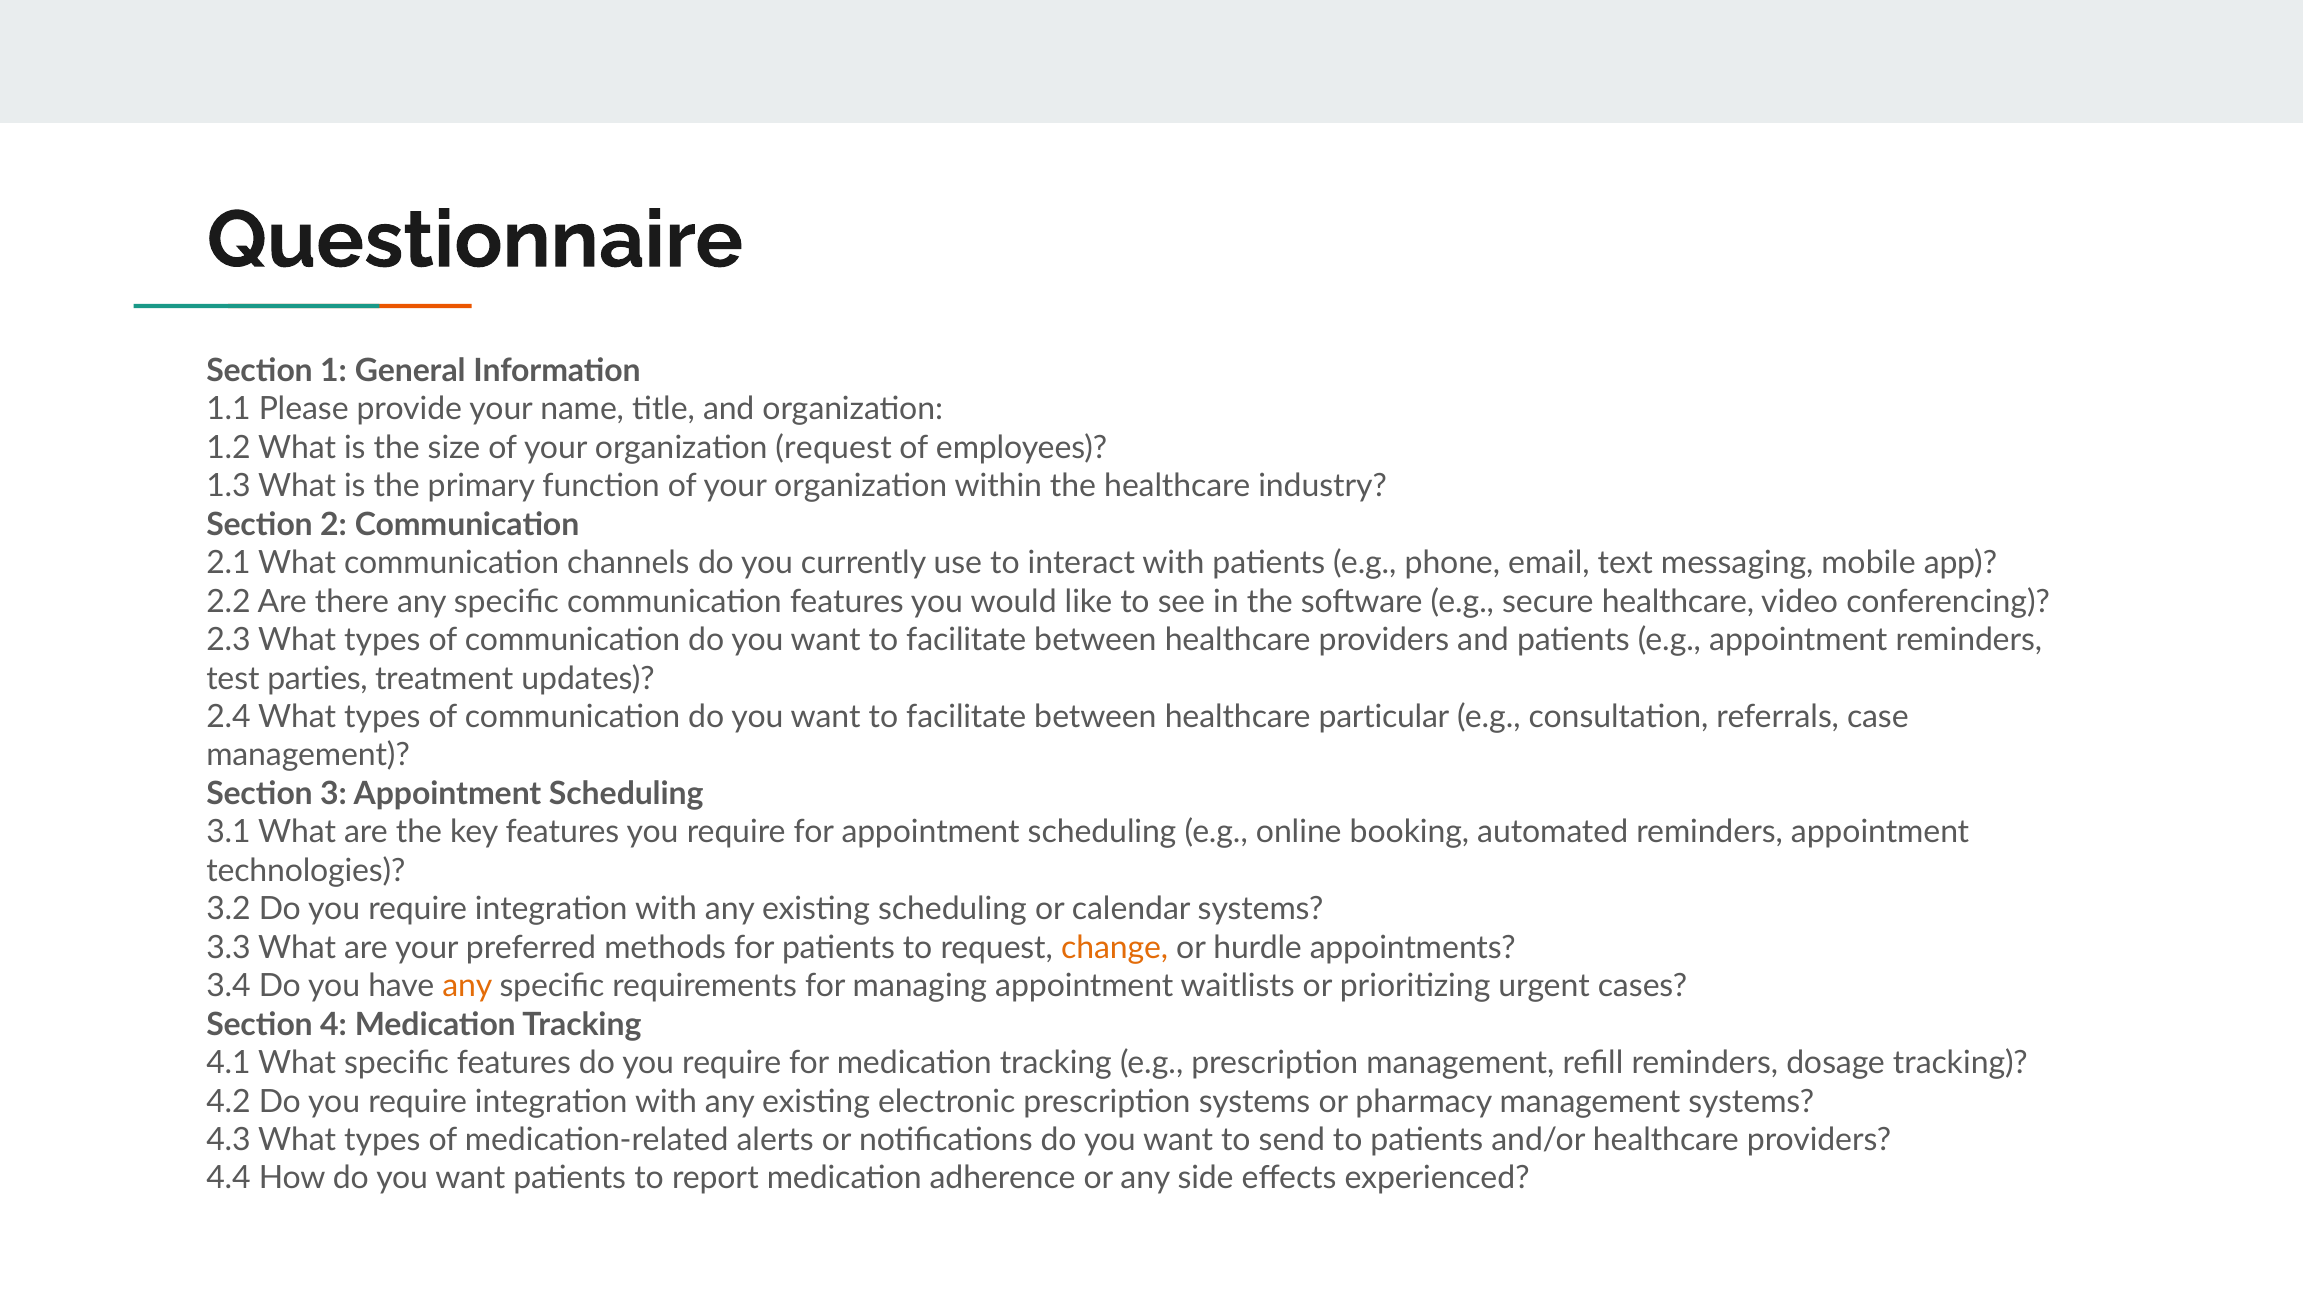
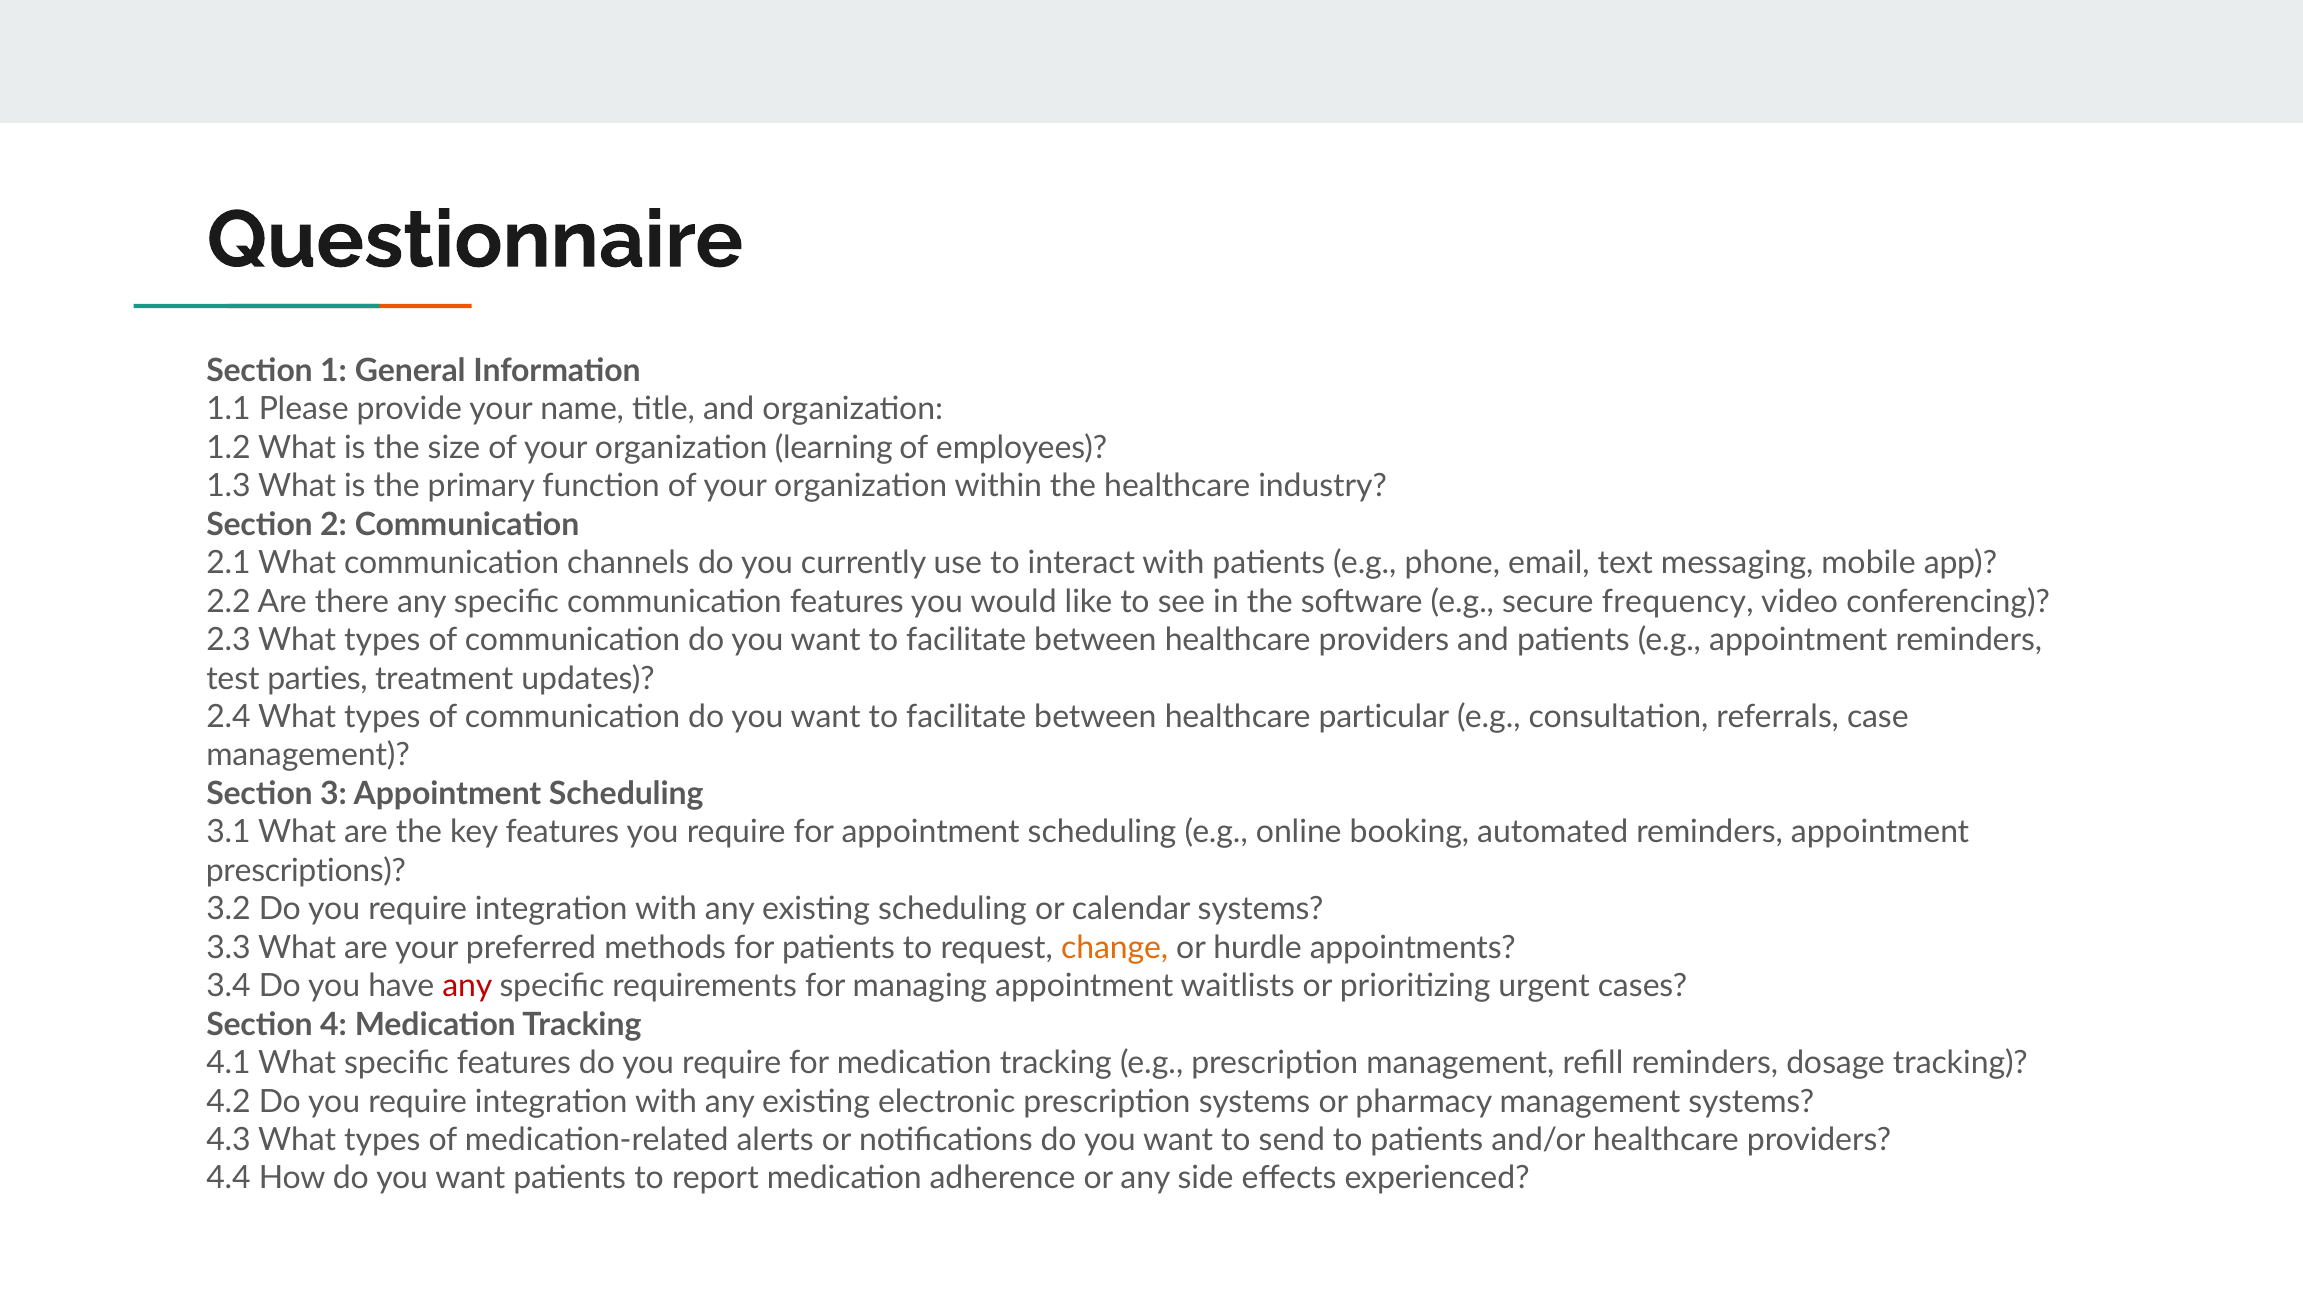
organization request: request -> learning
secure healthcare: healthcare -> frequency
technologies: technologies -> prescriptions
any at (467, 986) colour: orange -> red
